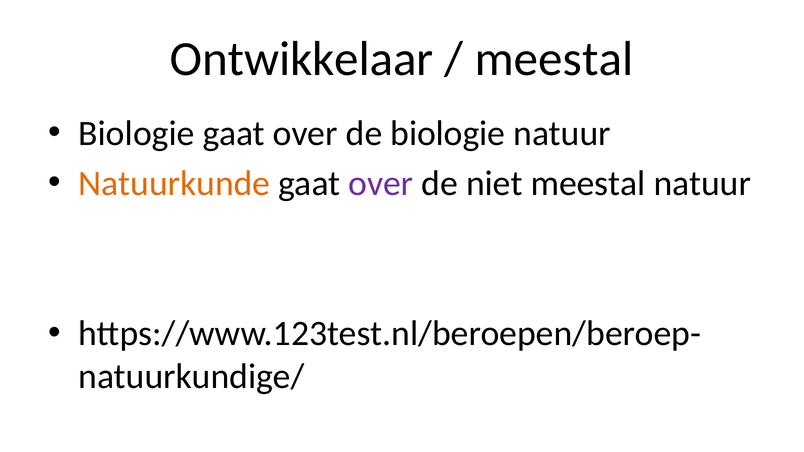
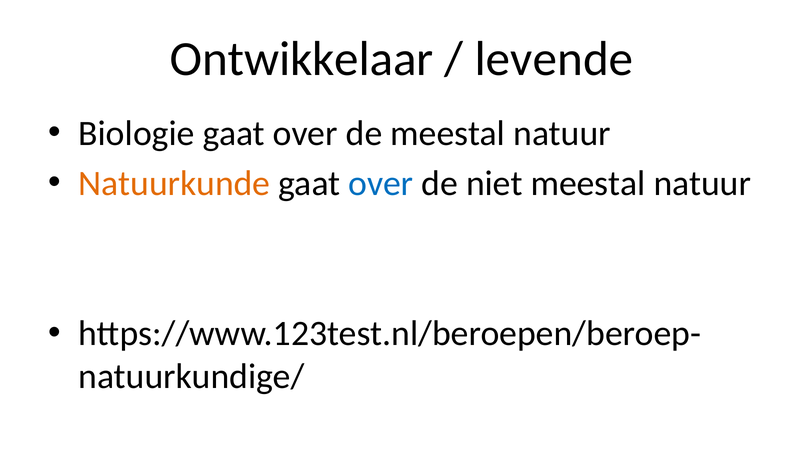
meestal at (554, 59): meestal -> levende
de biologie: biologie -> meestal
over at (381, 184) colour: purple -> blue
